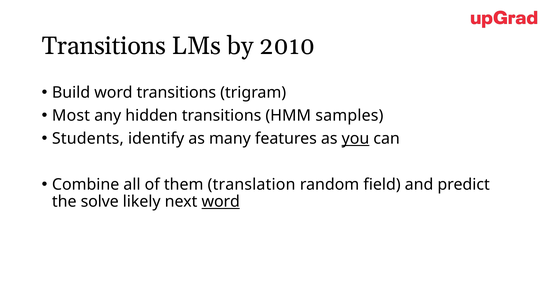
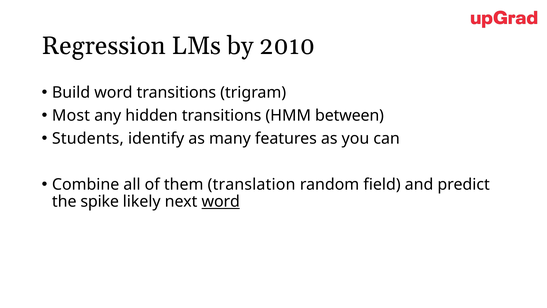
Transitions at (104, 46): Transitions -> Regression
samples: samples -> between
you underline: present -> none
solve: solve -> spike
